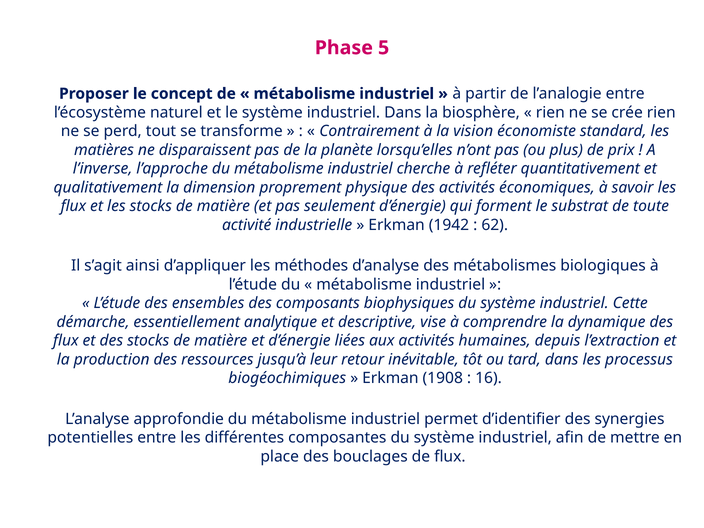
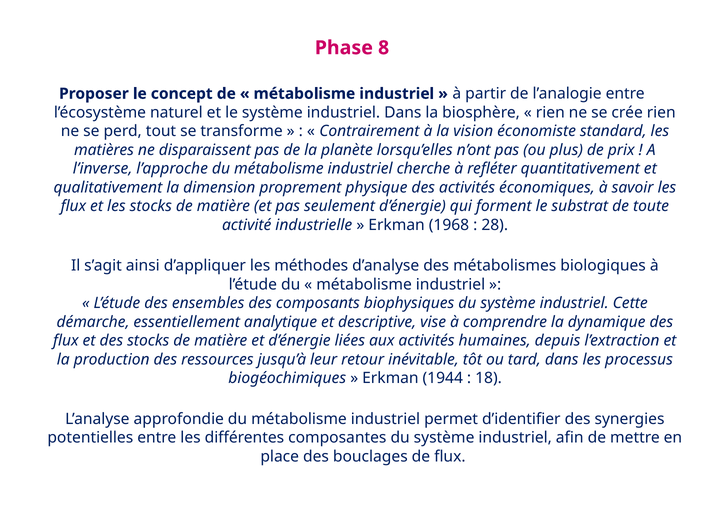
5: 5 -> 8
1942: 1942 -> 1968
62: 62 -> 28
1908: 1908 -> 1944
16: 16 -> 18
